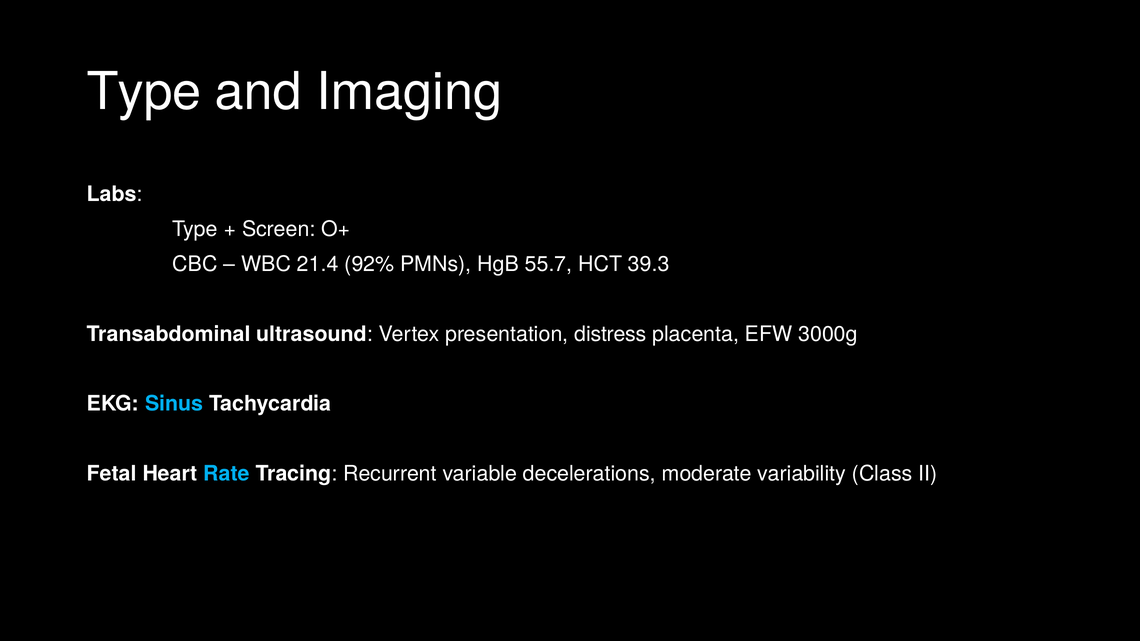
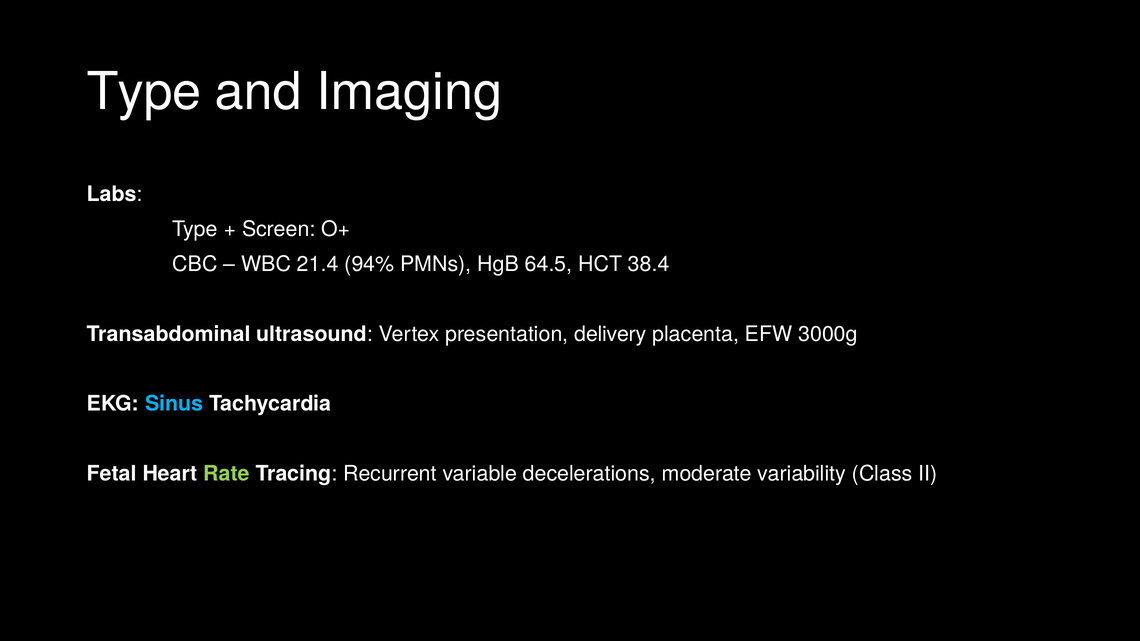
92%: 92% -> 94%
55.7: 55.7 -> 64.5
39.3: 39.3 -> 38.4
distress: distress -> delivery
Rate colour: light blue -> light green
